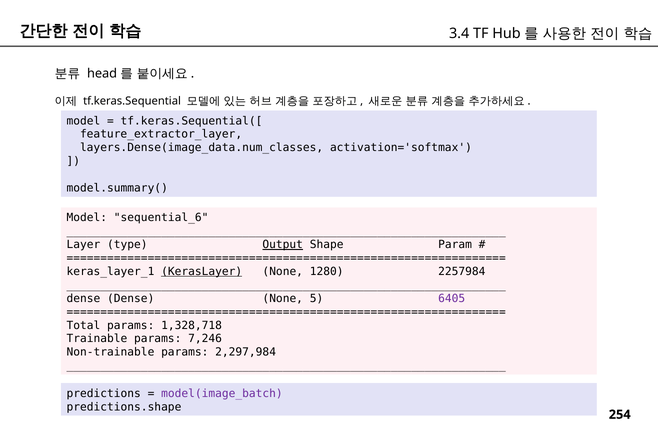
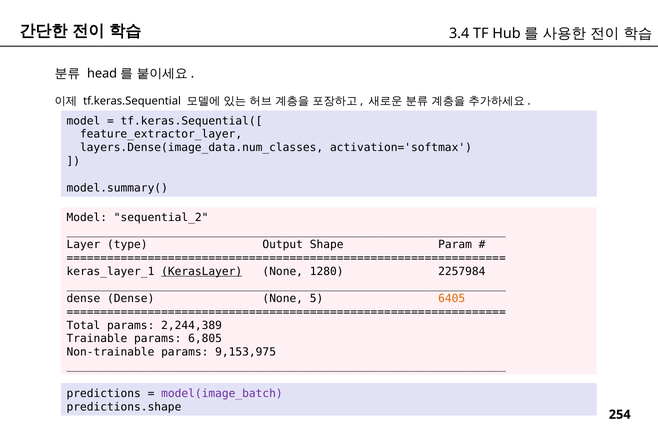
sequential_6: sequential_6 -> sequential_2
Output underline: present -> none
6405 colour: purple -> orange
1,328,718: 1,328,718 -> 2,244,389
7,246: 7,246 -> 6,805
2,297,984: 2,297,984 -> 9,153,975
